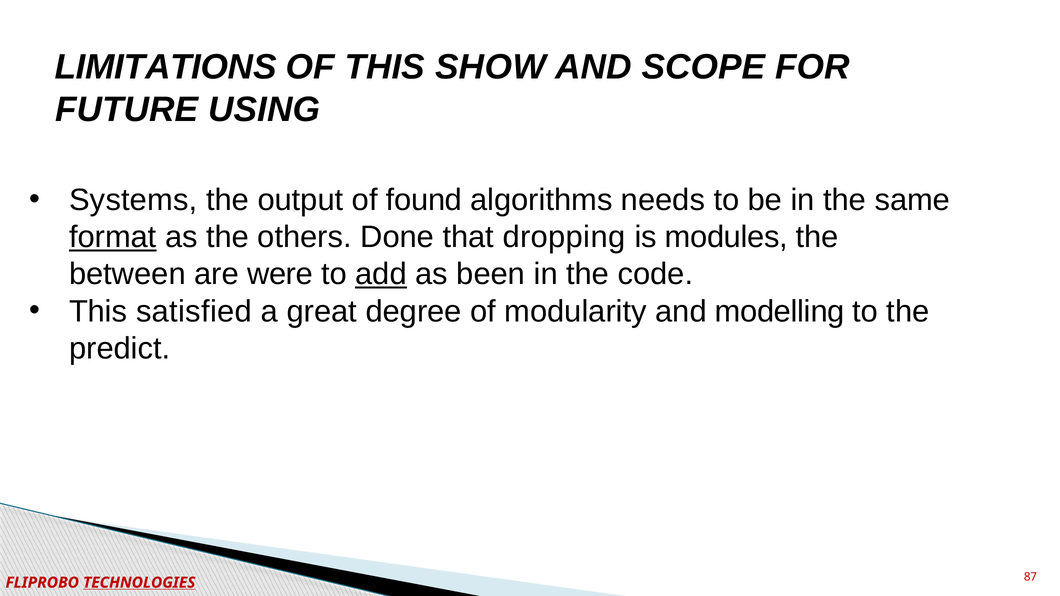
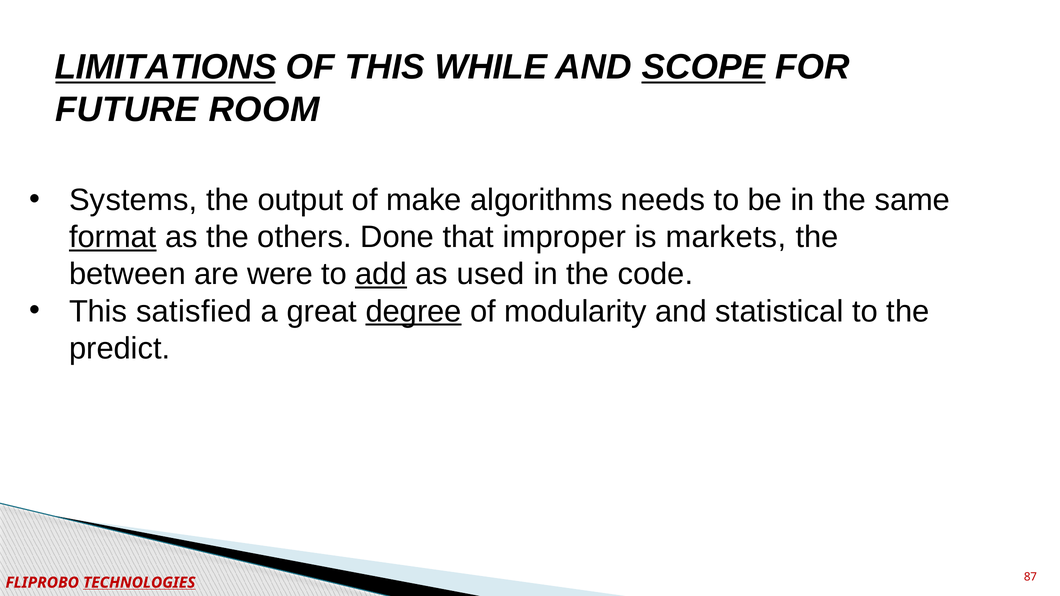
LIMITATIONS underline: none -> present
SHOW: SHOW -> WHILE
SCOPE underline: none -> present
USING: USING -> ROOM
found: found -> make
dropping: dropping -> improper
modules: modules -> markets
been: been -> used
degree underline: none -> present
modelling: modelling -> statistical
